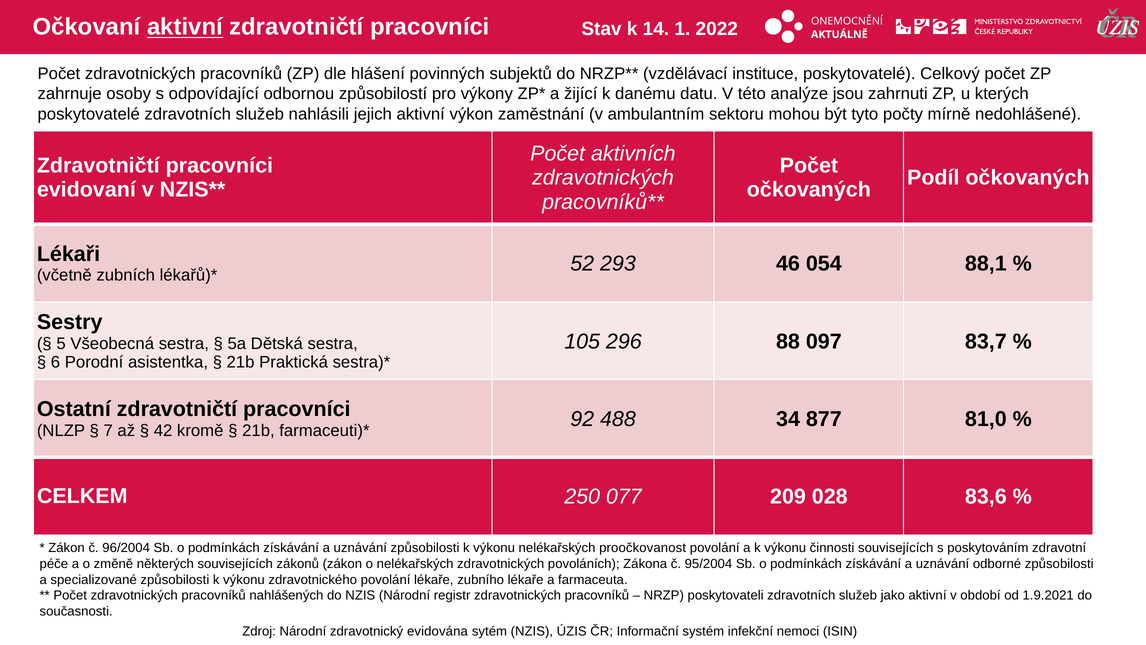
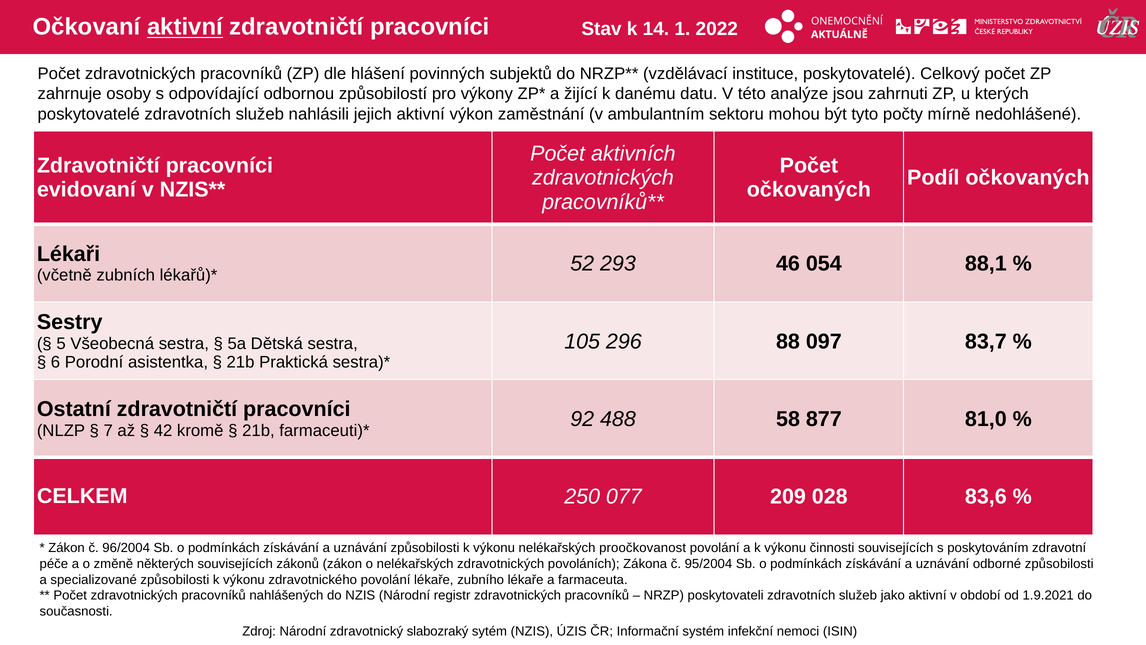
34: 34 -> 58
evidována: evidována -> slabozraký
